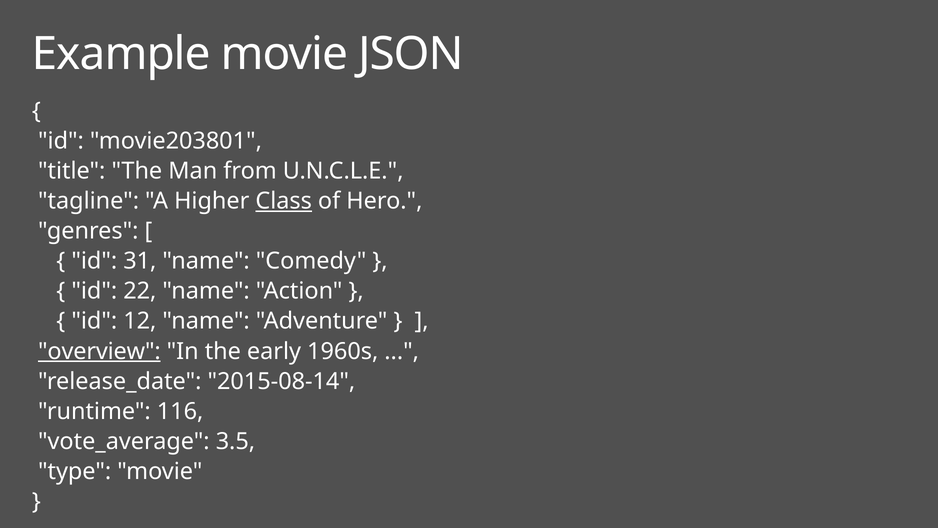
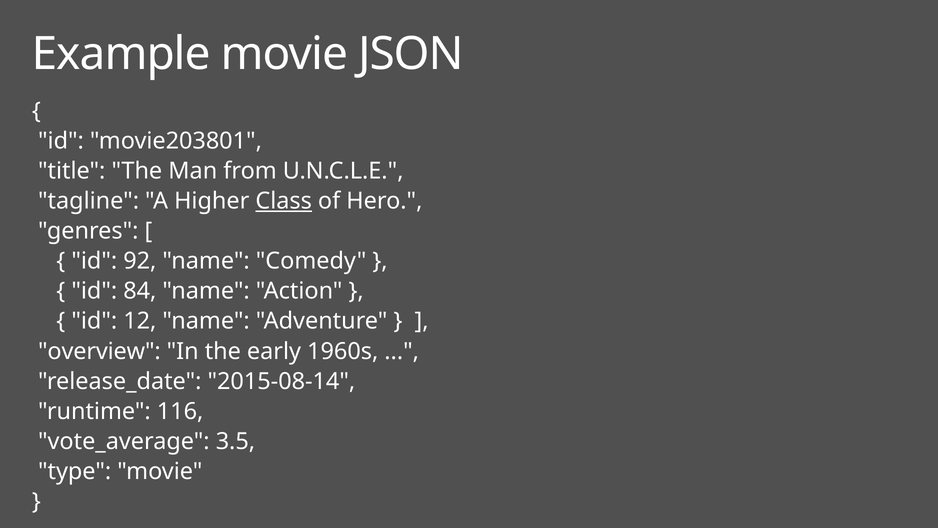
31: 31 -> 92
22: 22 -> 84
overview underline: present -> none
